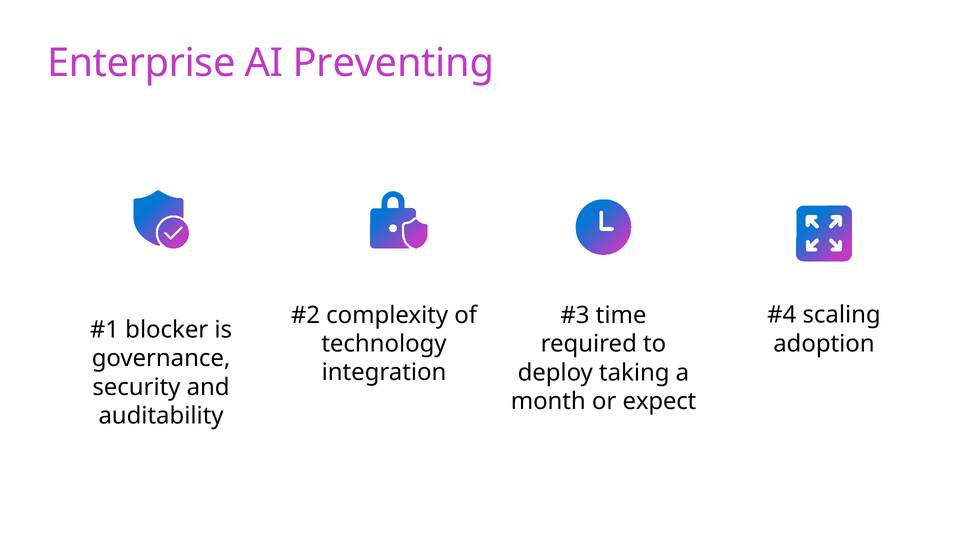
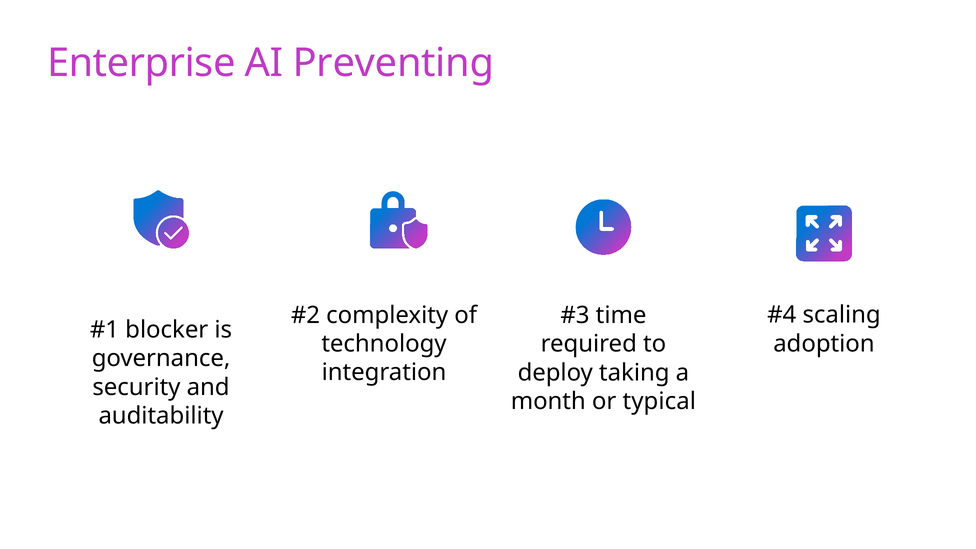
expect: expect -> typical
